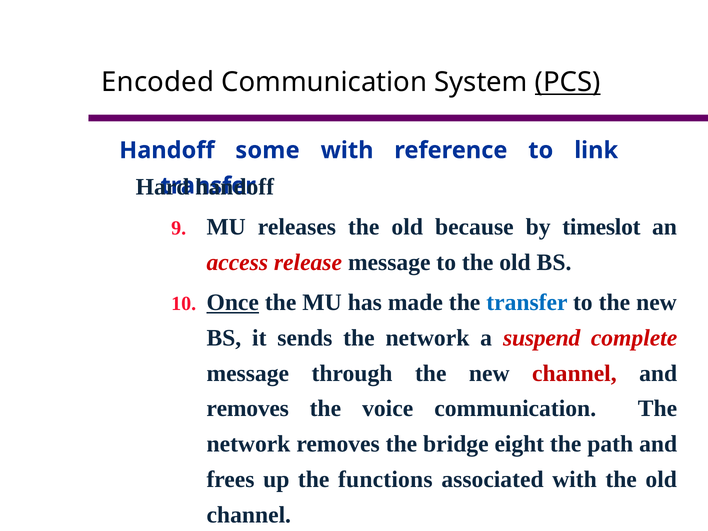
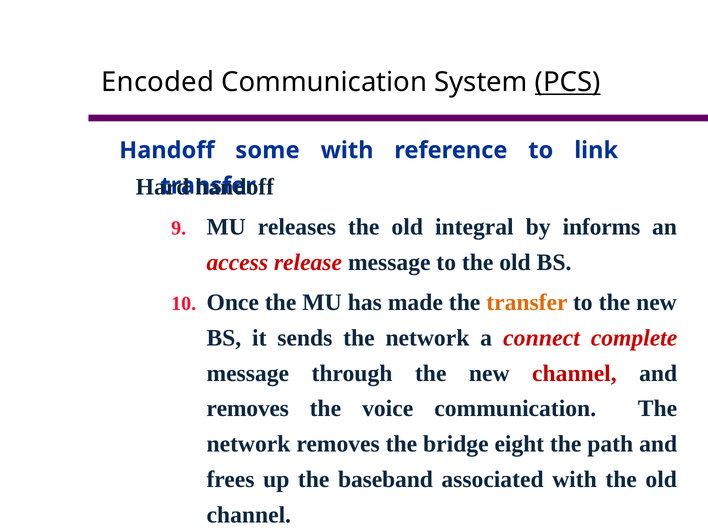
because: because -> integral
timeslot: timeslot -> informs
Once underline: present -> none
transfer at (527, 303) colour: blue -> orange
suspend: suspend -> connect
functions: functions -> baseband
